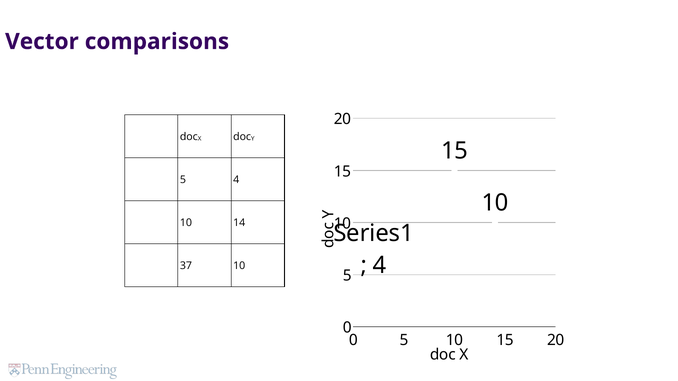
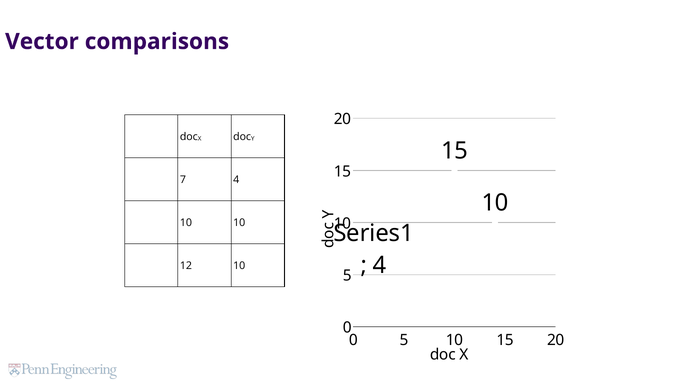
A 5: 5 -> 7
10 14: 14 -> 10
37: 37 -> 12
